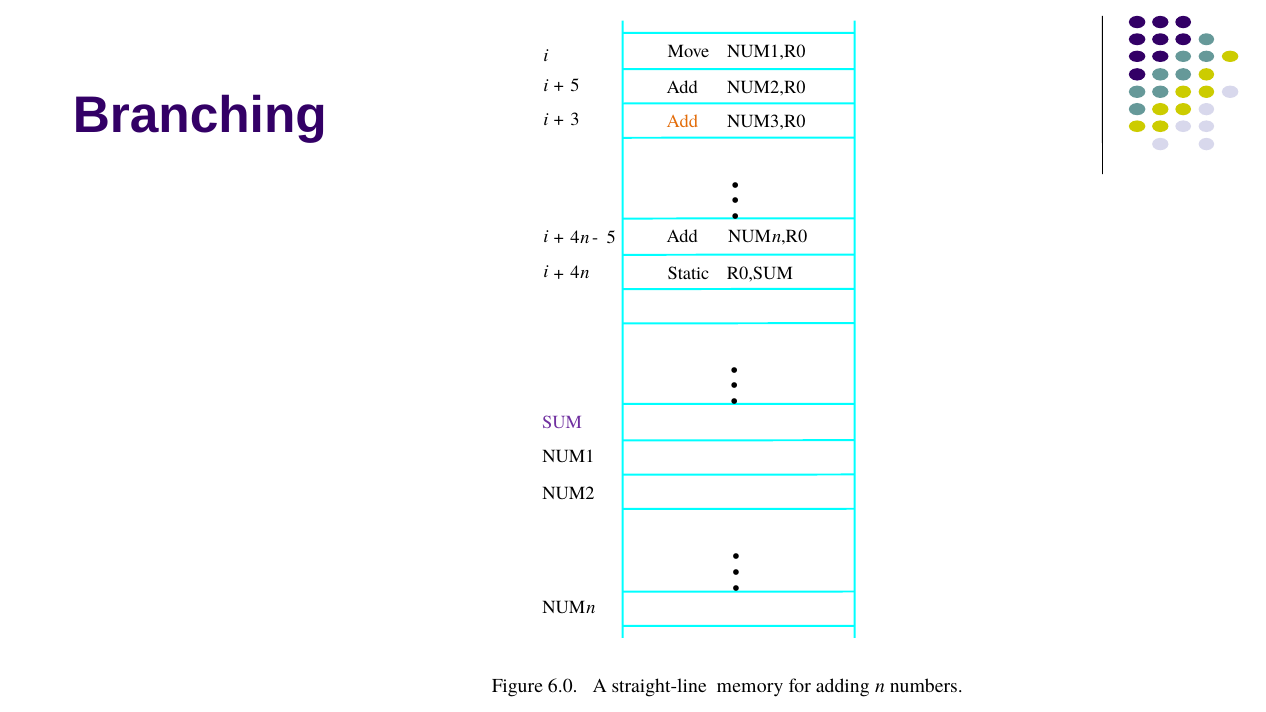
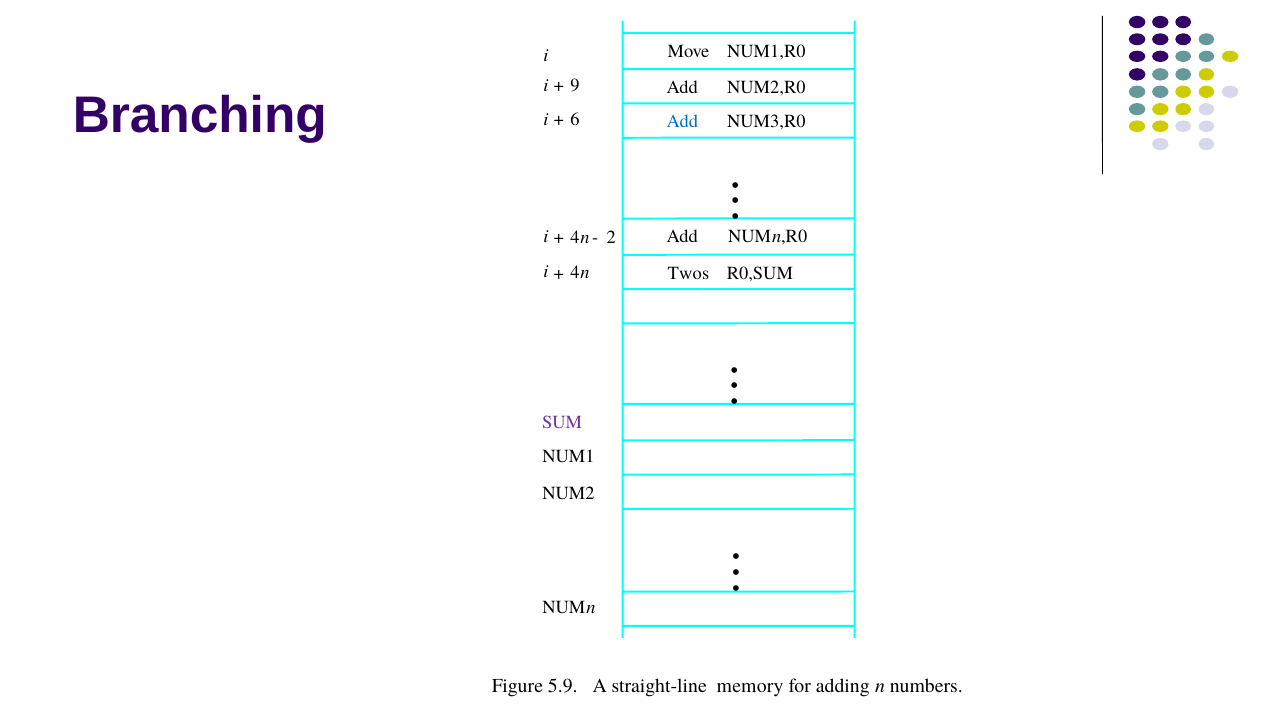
i 5: 5 -> 9
3: 3 -> 6
Add at (682, 122) colour: orange -> blue
5 at (611, 238): 5 -> 2
Static: Static -> Twos
6.0: 6.0 -> 5.9
